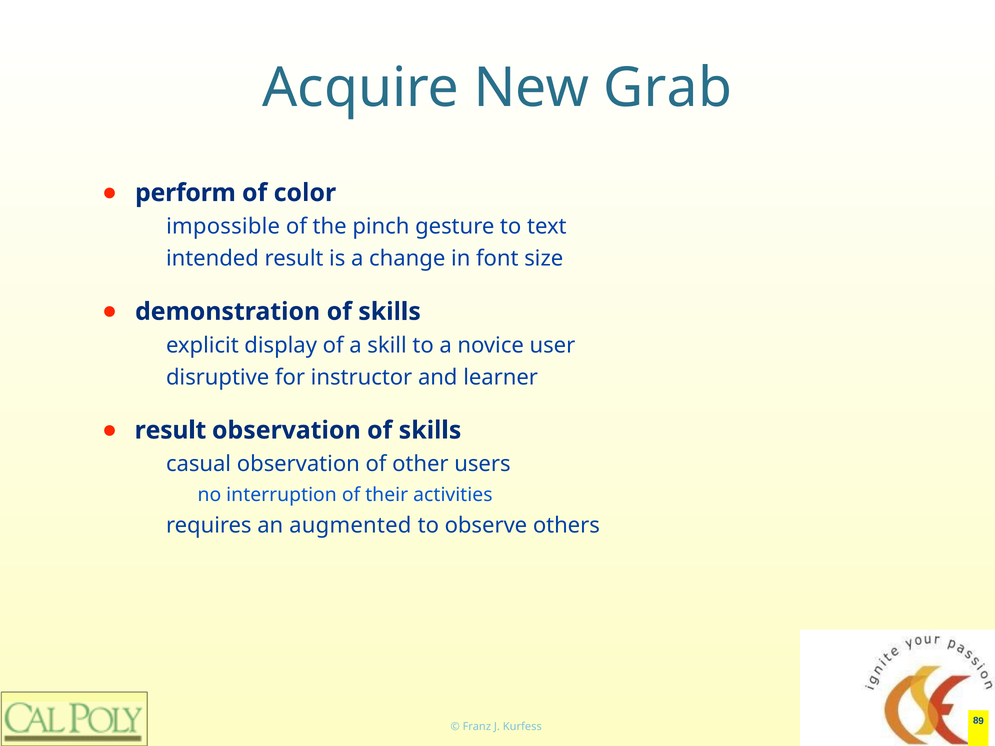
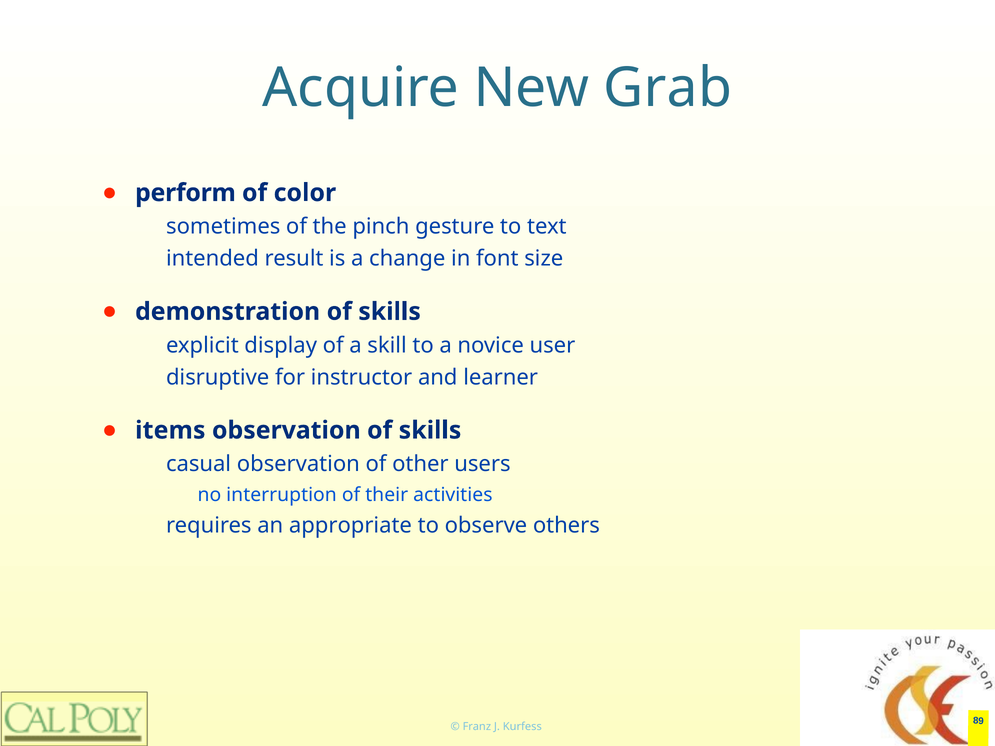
impossible: impossible -> sometimes
result at (170, 430): result -> items
augmented: augmented -> appropriate
